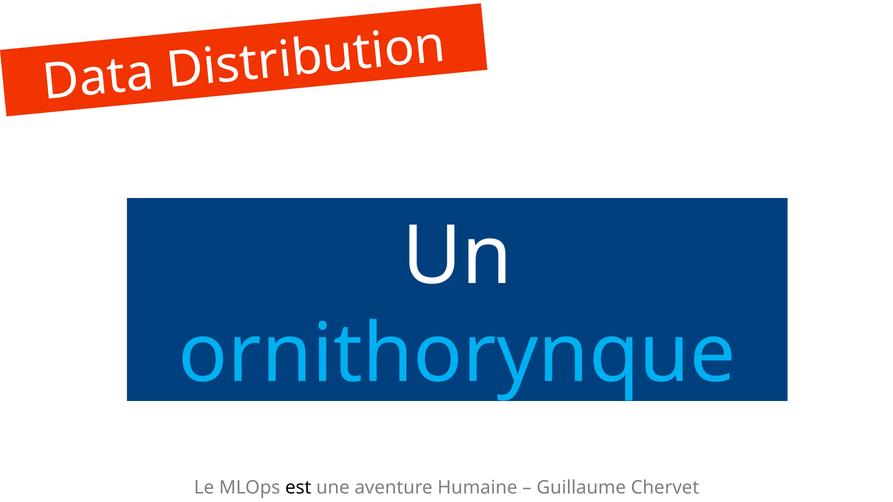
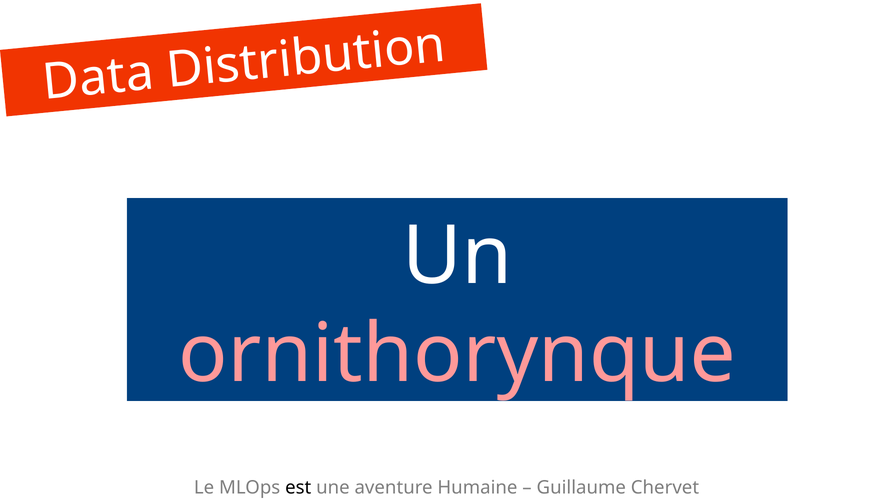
ornithorynque colour: light blue -> pink
